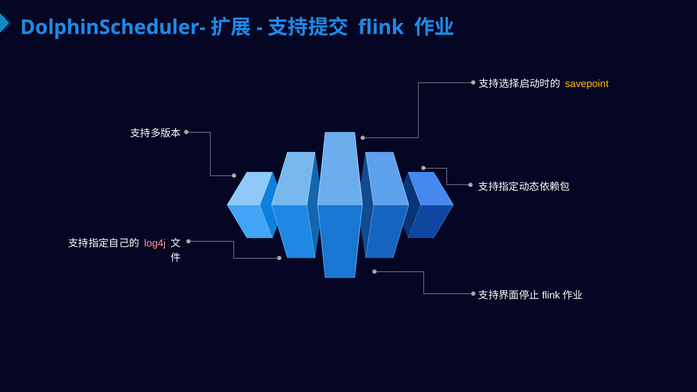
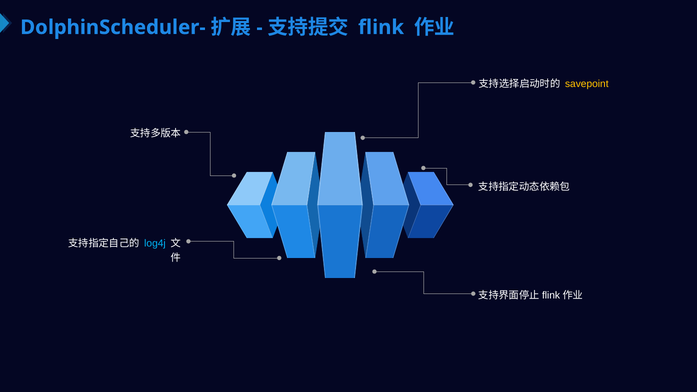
log4j colour: pink -> light blue
